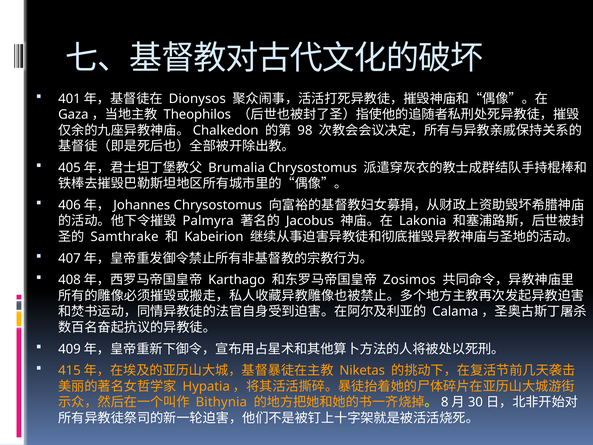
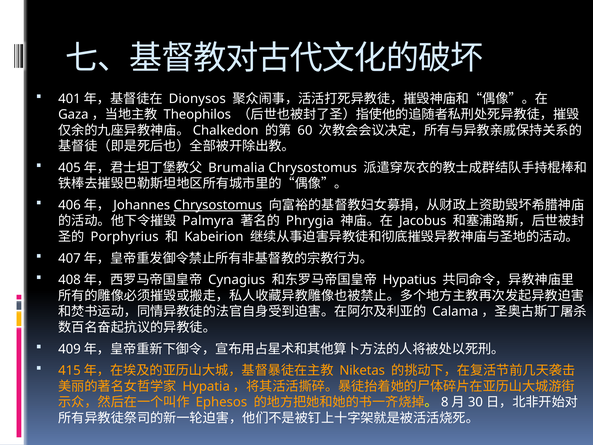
98: 98 -> 60
Chrysostomus at (218, 205) underline: none -> present
Jacobus: Jacobus -> Phrygia
Lakonia: Lakonia -> Jacobus
Samthrake: Samthrake -> Porphyrius
Karthago: Karthago -> Cynagius
Zosimos: Zosimos -> Hypatius
Bithynia: Bithynia -> Ephesos
